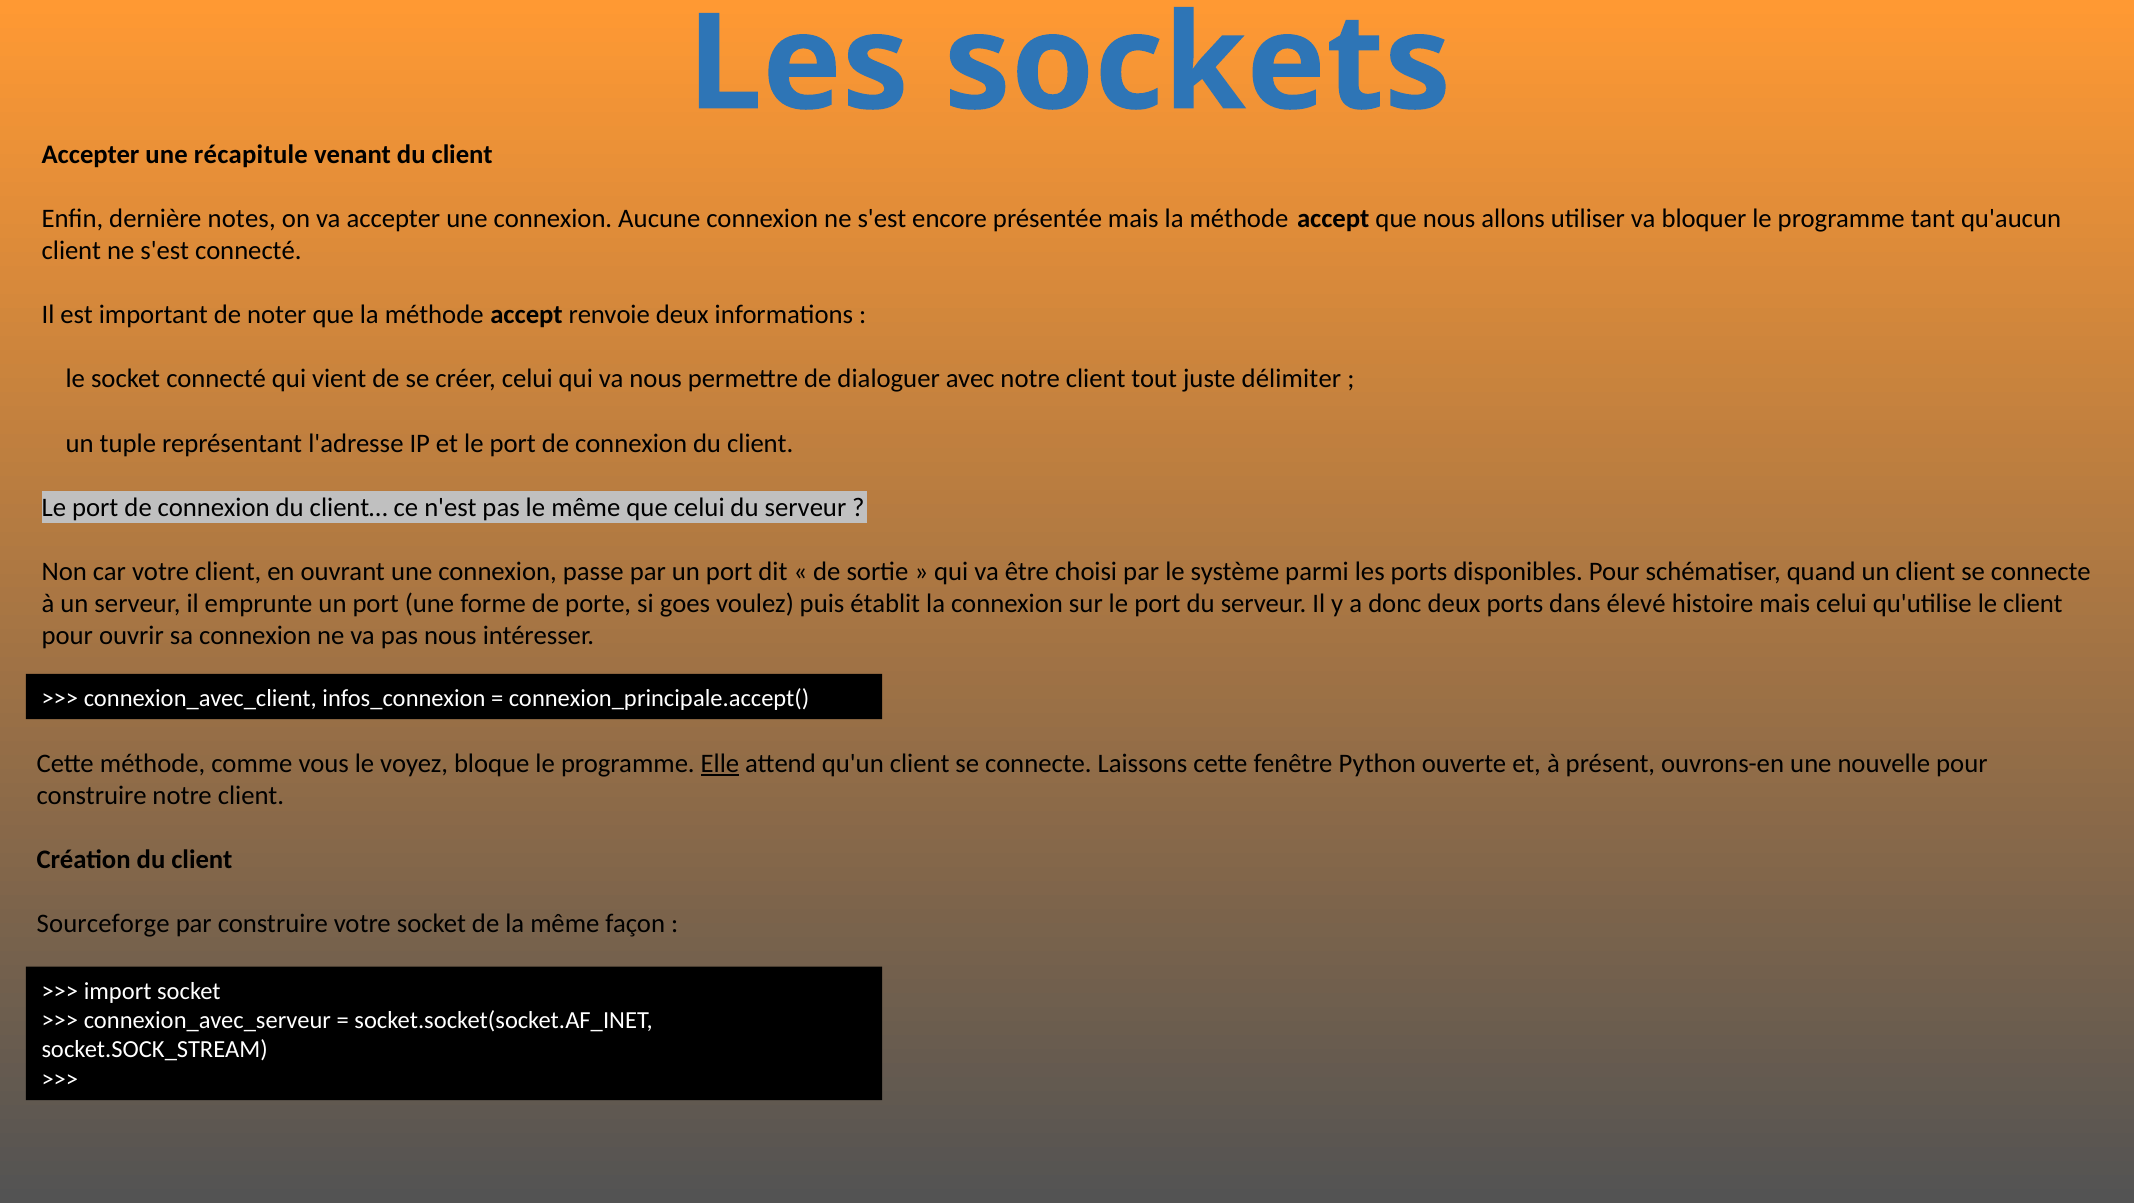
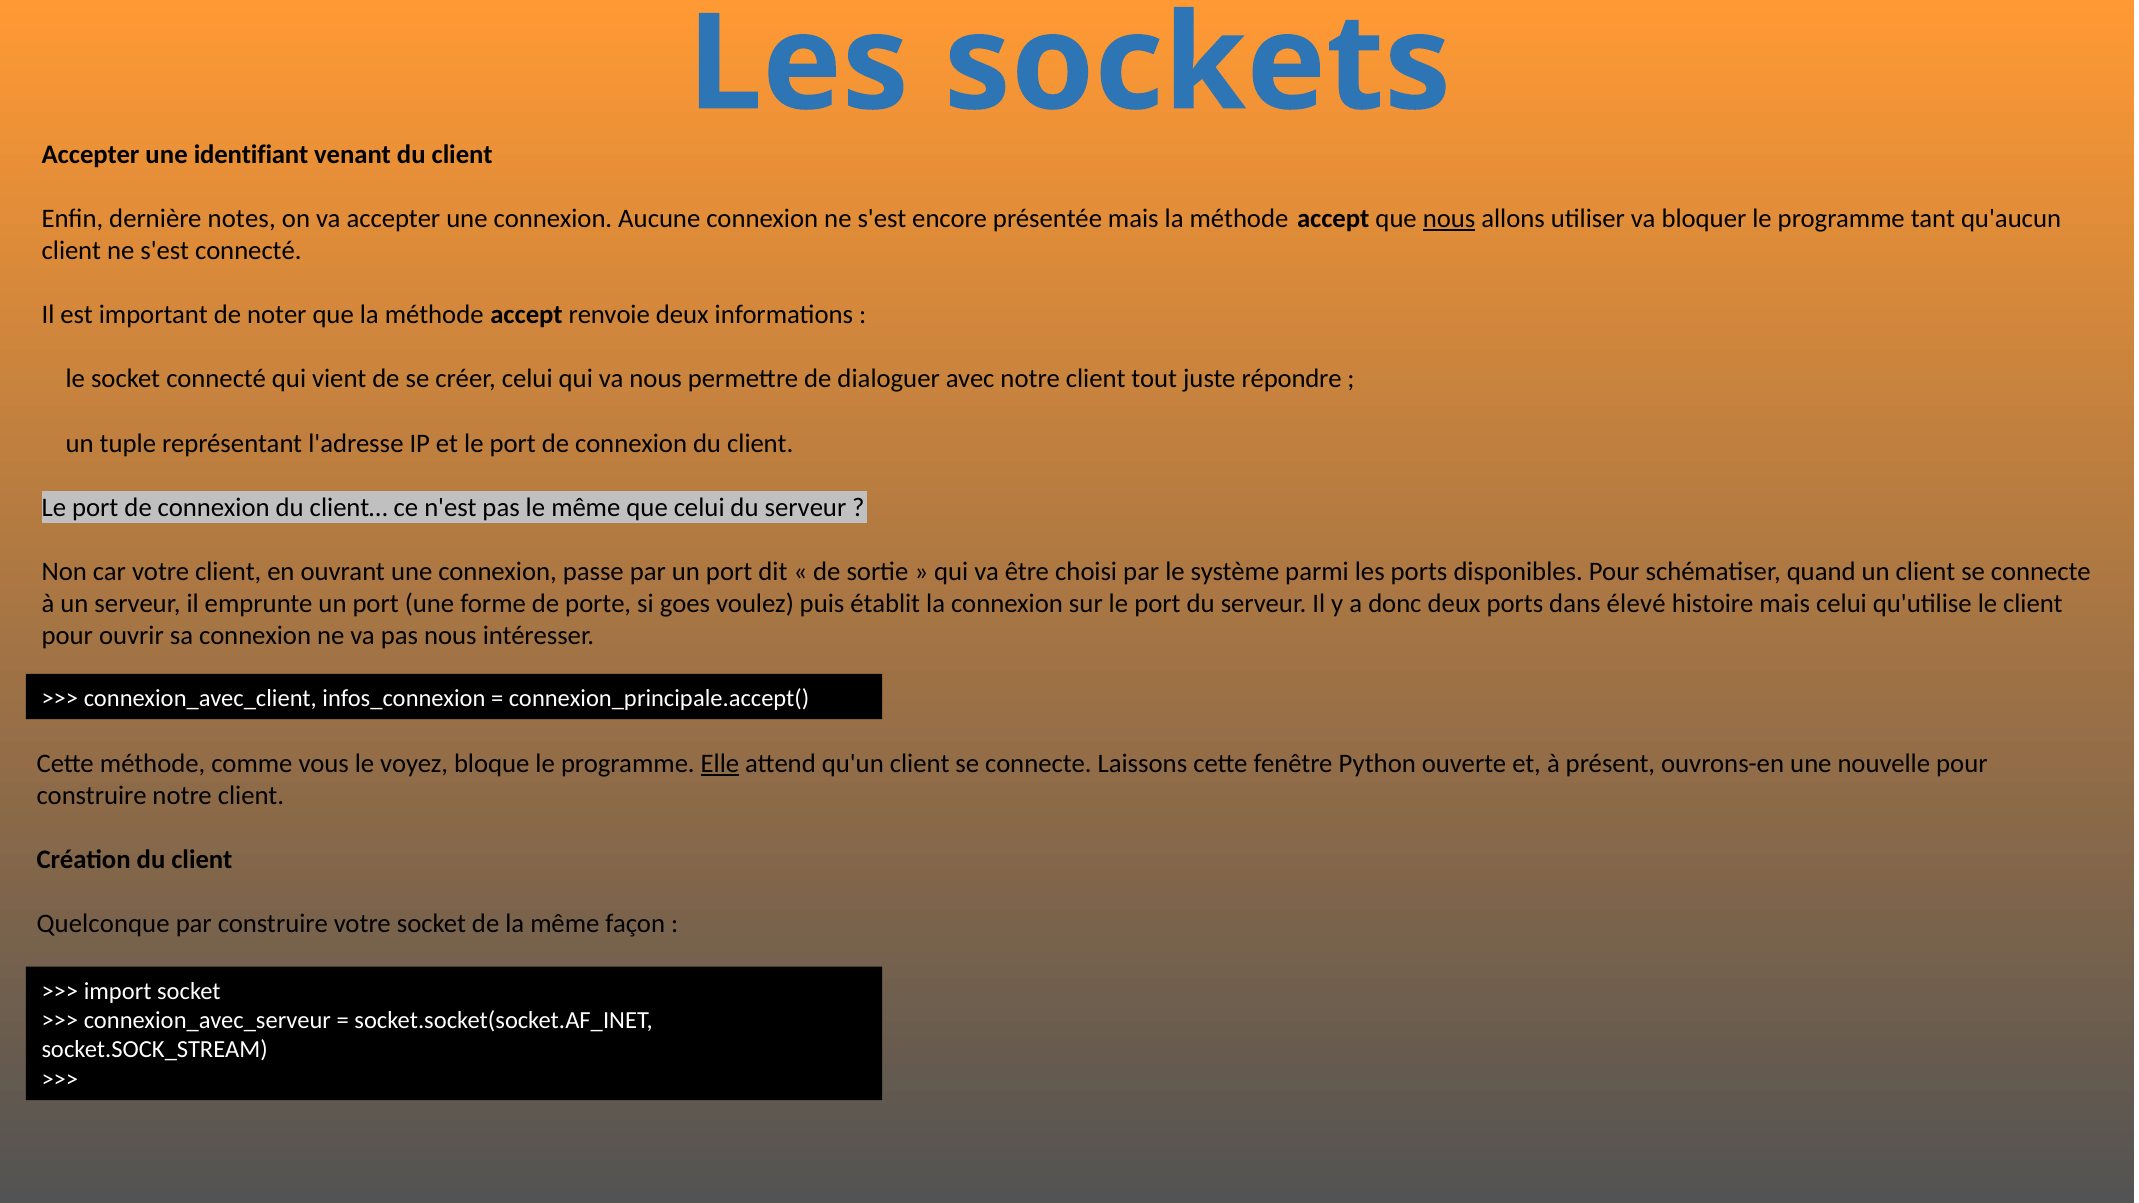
récapitule: récapitule -> identifiant
nous at (1449, 219) underline: none -> present
délimiter: délimiter -> répondre
Sourceforge: Sourceforge -> Quelconque
